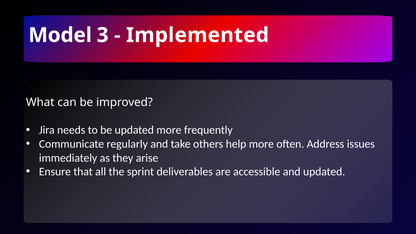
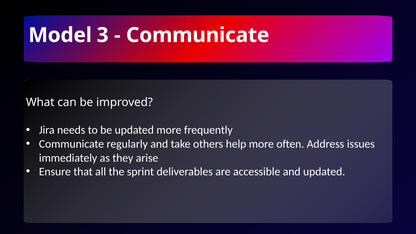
Implemented at (197, 35): Implemented -> Communicate
